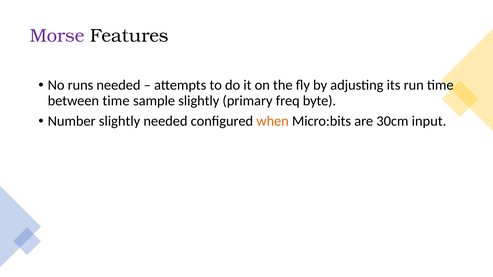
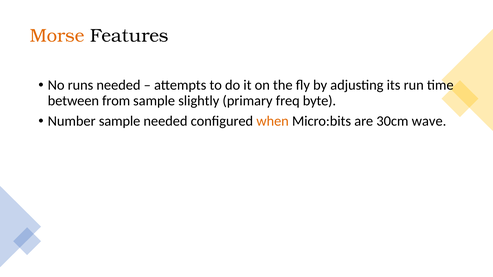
Morse colour: purple -> orange
between time: time -> from
Number slightly: slightly -> sample
input: input -> wave
